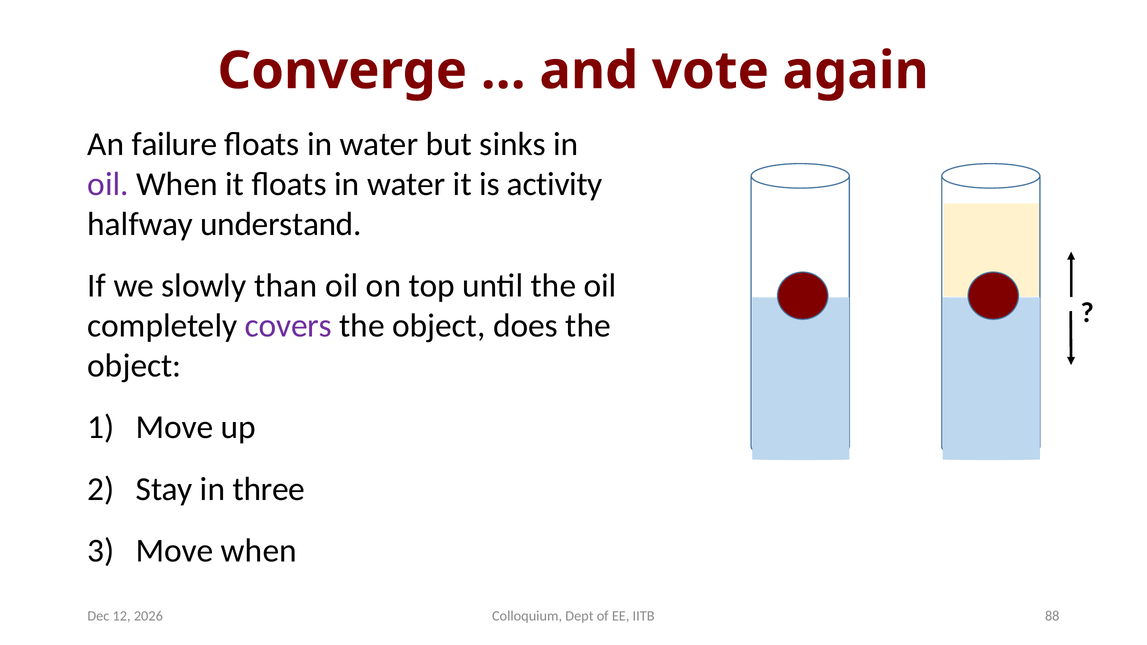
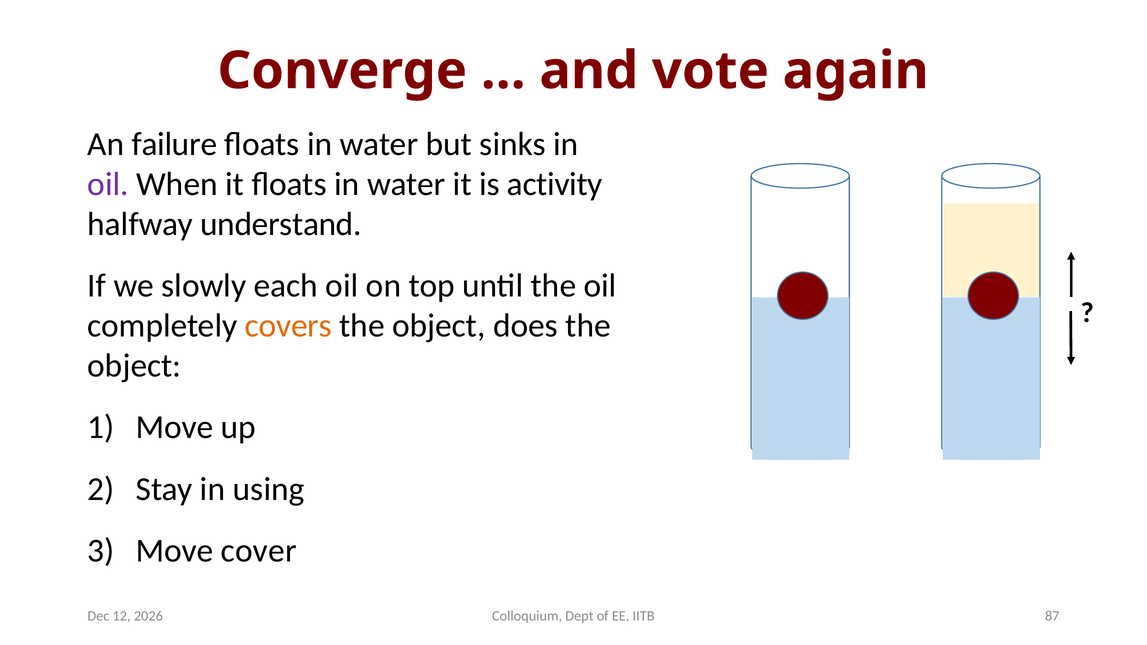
than: than -> each
covers colour: purple -> orange
three: three -> using
Move when: when -> cover
88: 88 -> 87
